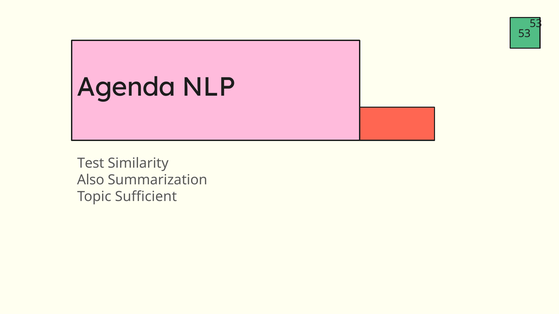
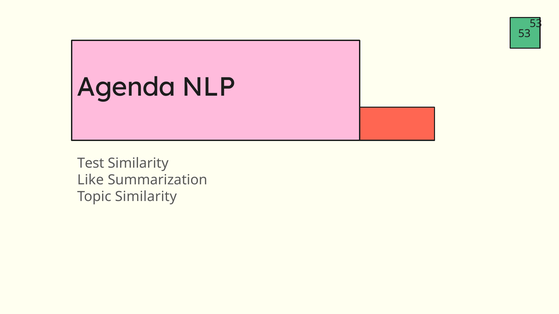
Also: Also -> Like
Topic Sufficient: Sufficient -> Similarity
